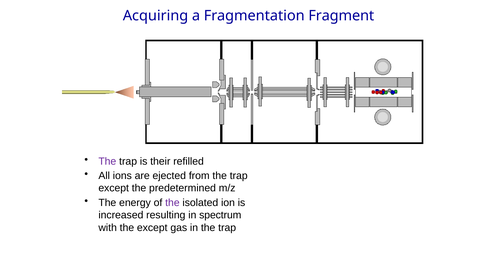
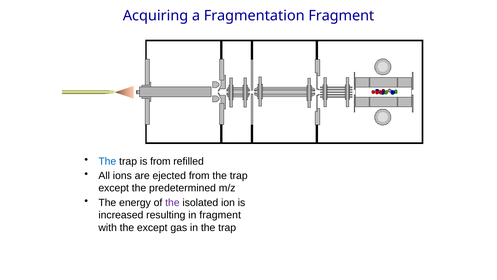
The at (107, 161) colour: purple -> blue
is their: their -> from
in spectrum: spectrum -> fragment
